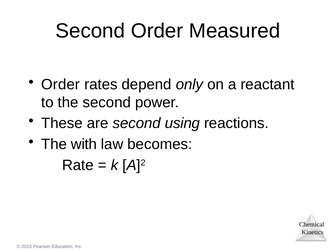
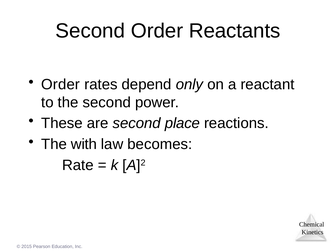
Measured: Measured -> Reactants
using: using -> place
